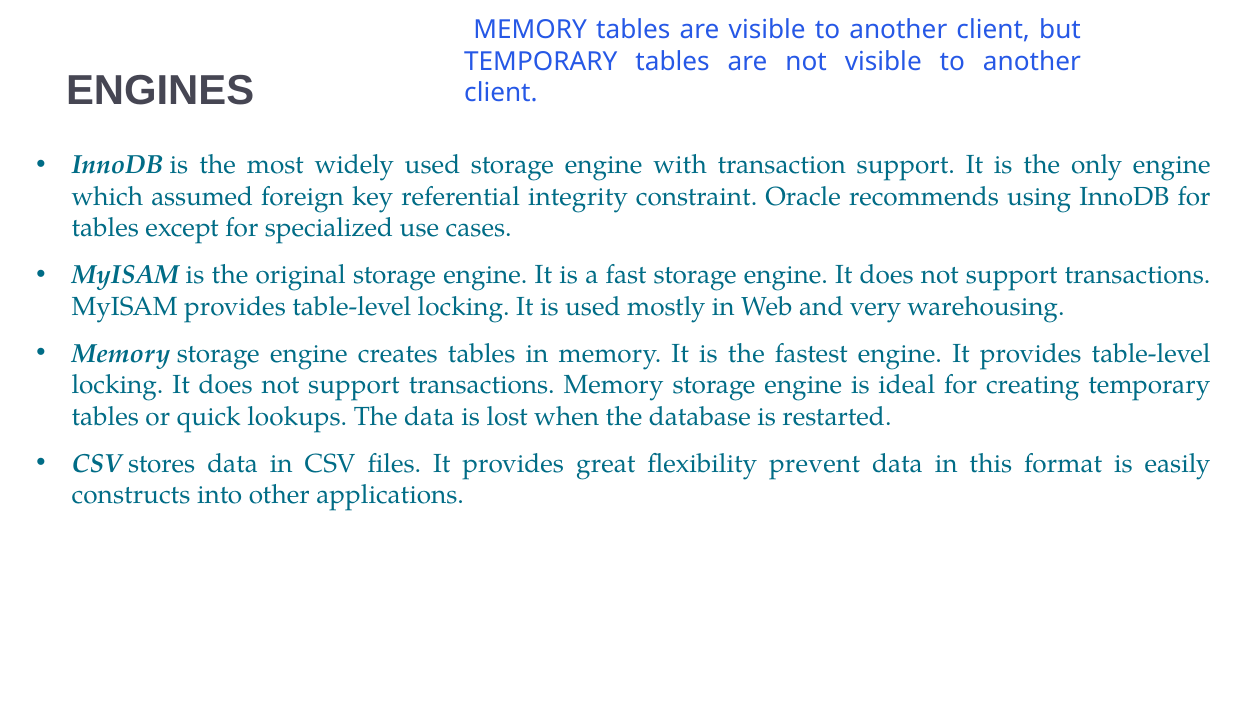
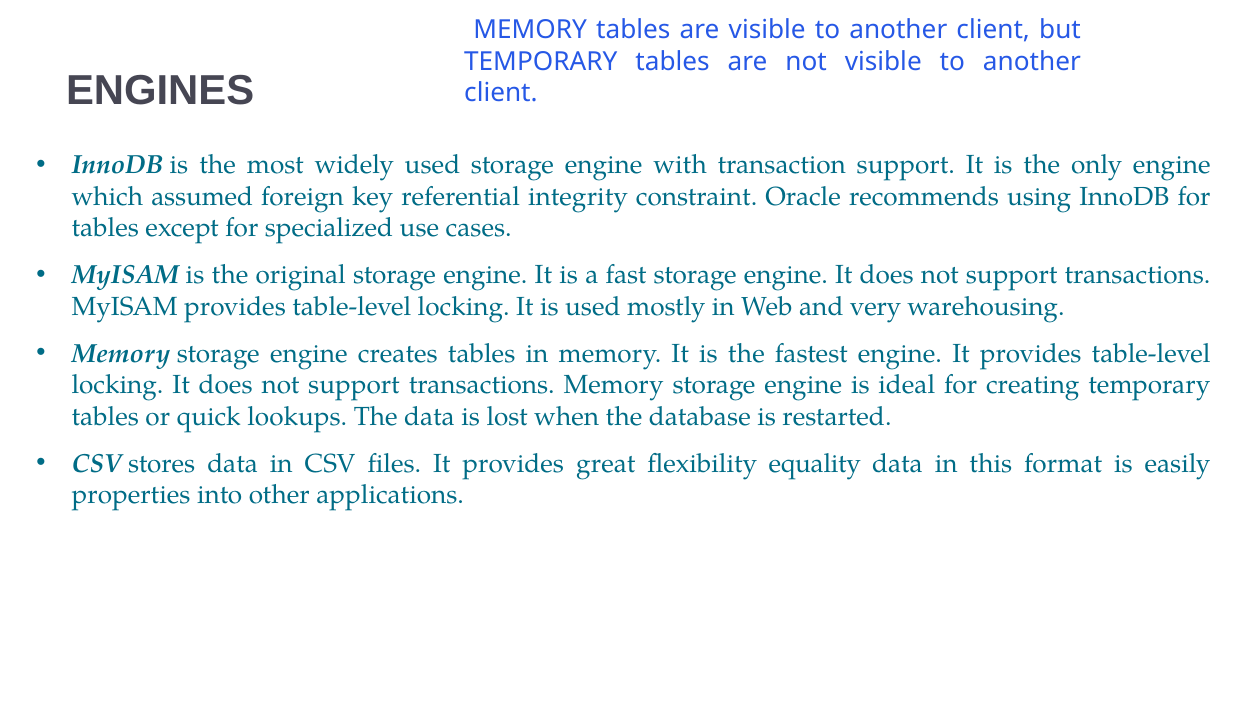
prevent: prevent -> equality
constructs: constructs -> properties
